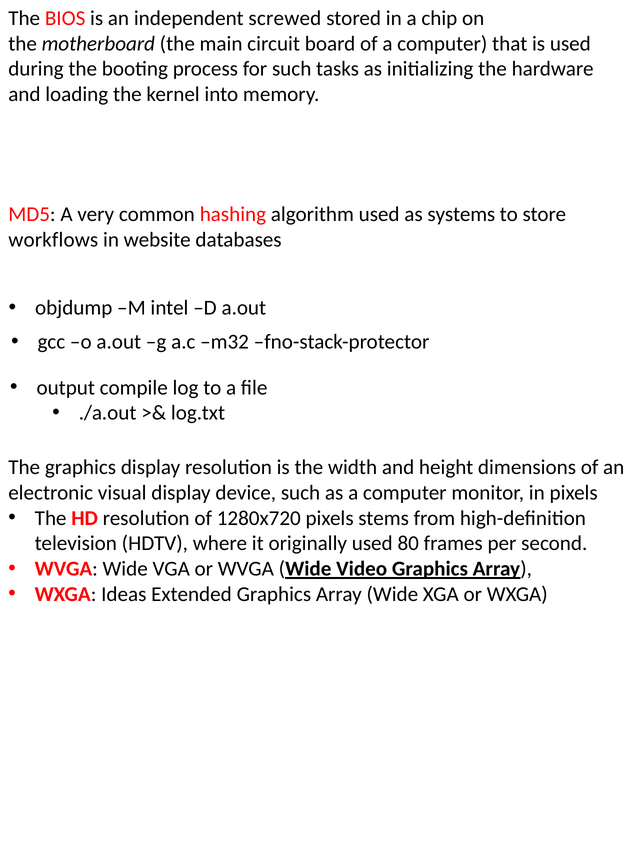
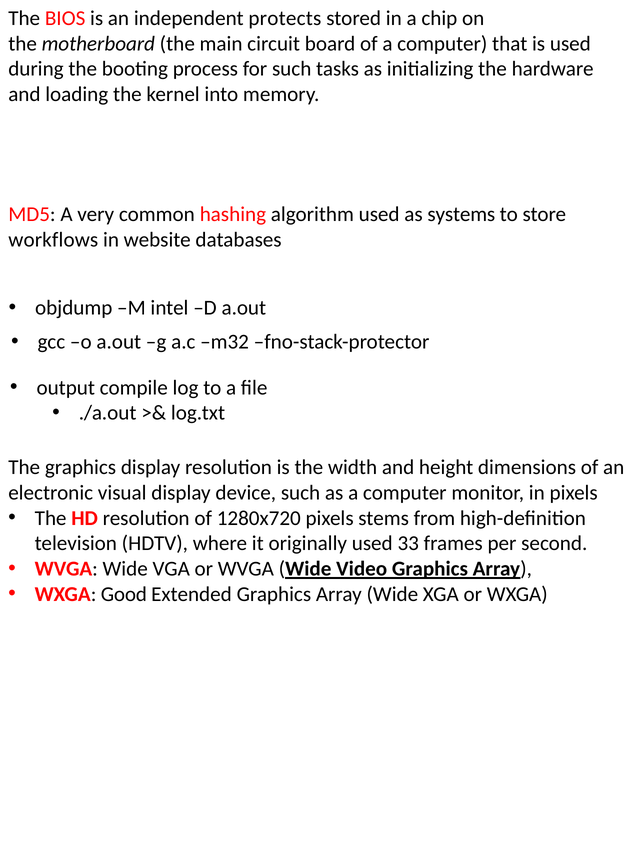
screwed: screwed -> protects
80: 80 -> 33
Ideas: Ideas -> Good
